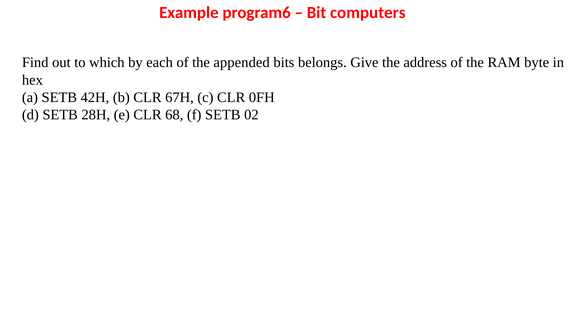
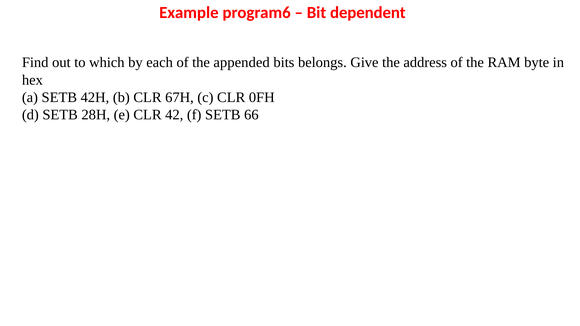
computers: computers -> dependent
68: 68 -> 42
02: 02 -> 66
